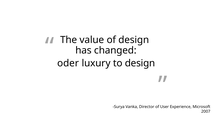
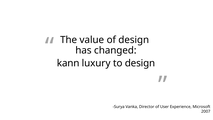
oder: oder -> kann
